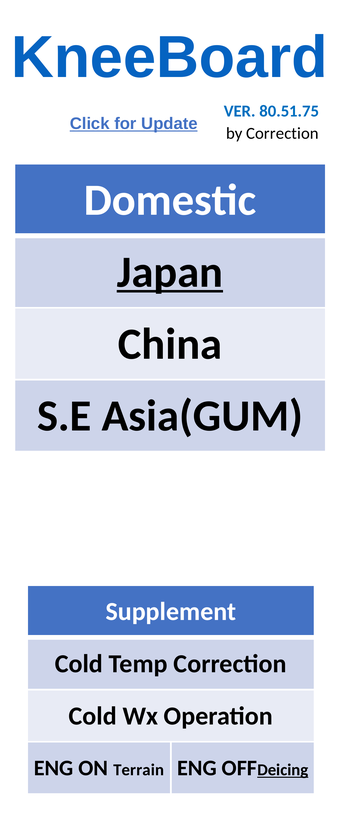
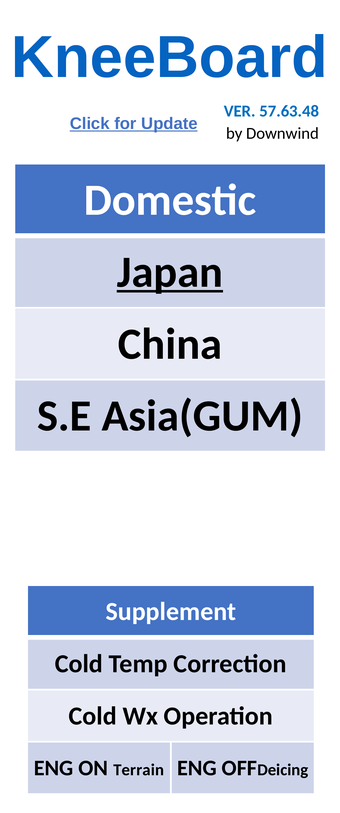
80.51.75: 80.51.75 -> 57.63.48
by Correction: Correction -> Downwind
Deicing underline: present -> none
